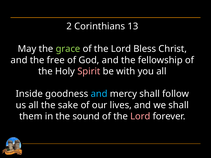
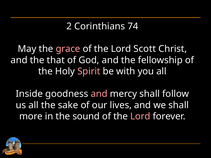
13: 13 -> 74
grace colour: light green -> pink
Bless: Bless -> Scott
free: free -> that
and at (99, 94) colour: light blue -> pink
them: them -> more
